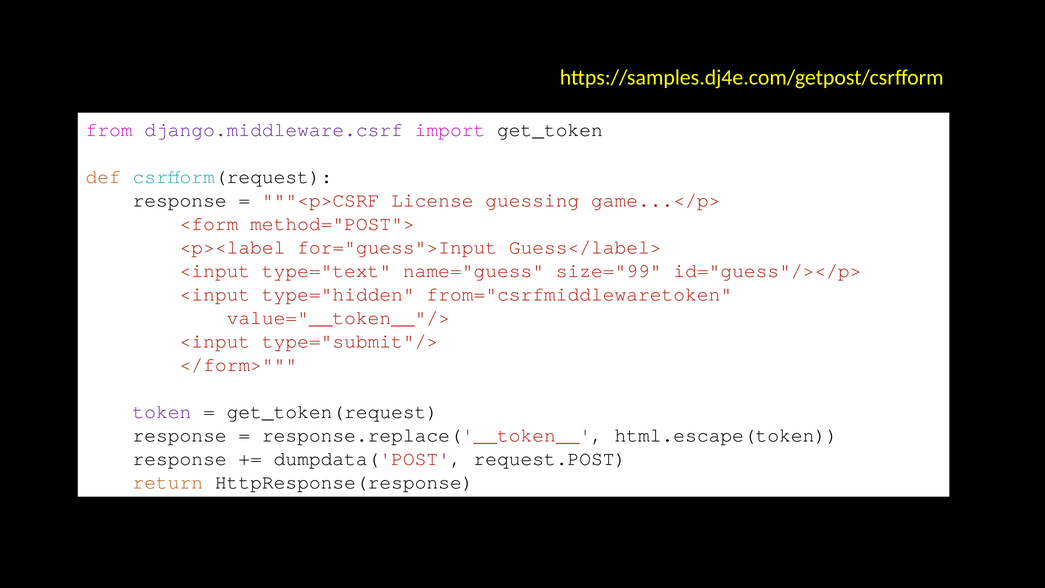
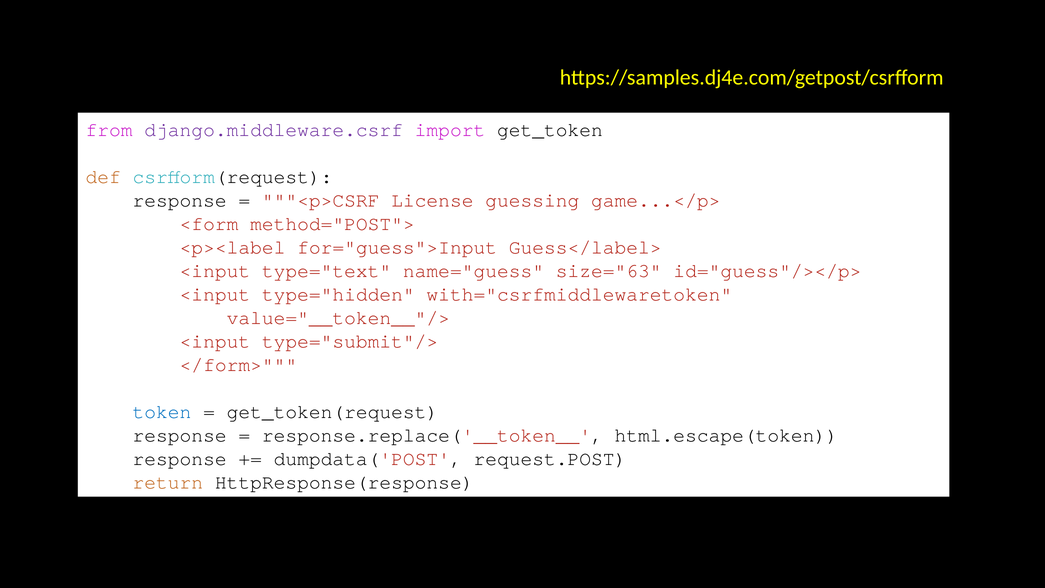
size="99: size="99 -> size="63
from="csrfmiddlewaretoken: from="csrfmiddlewaretoken -> with="csrfmiddlewaretoken
token colour: purple -> blue
